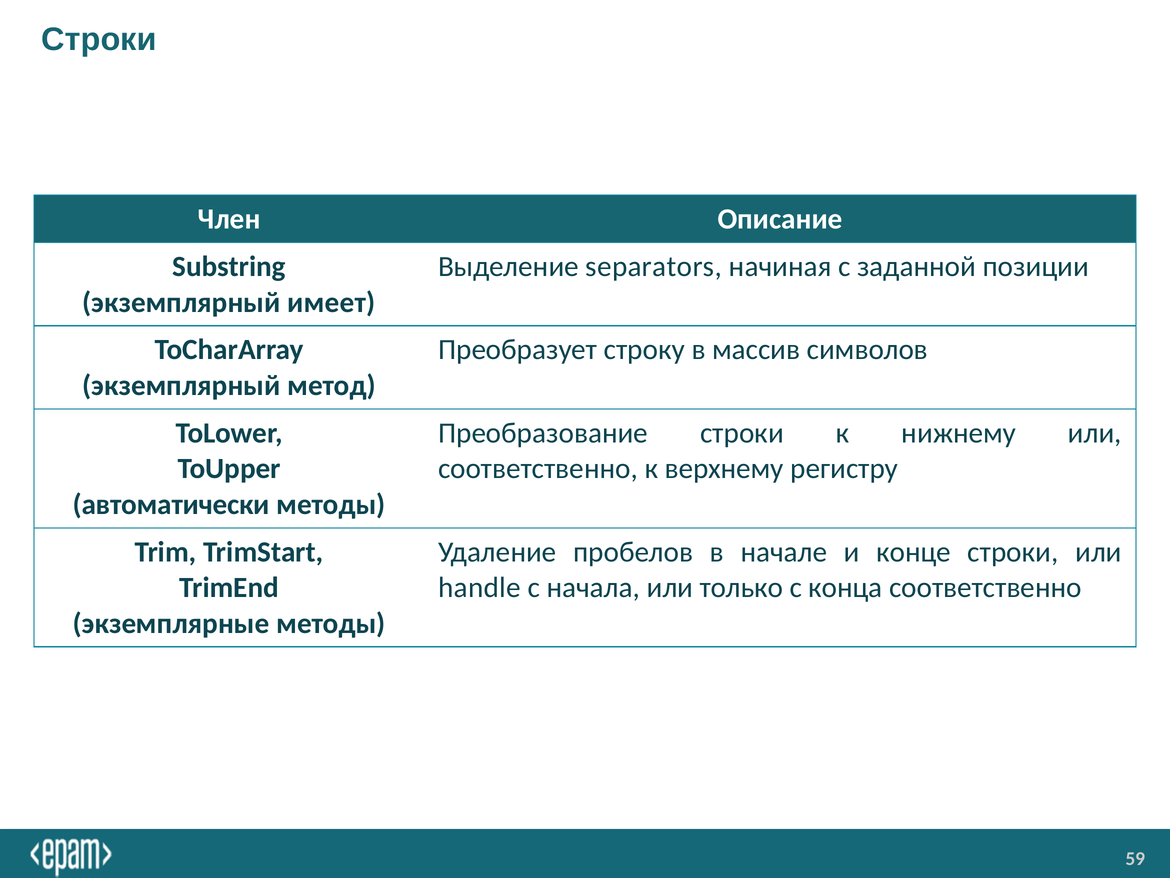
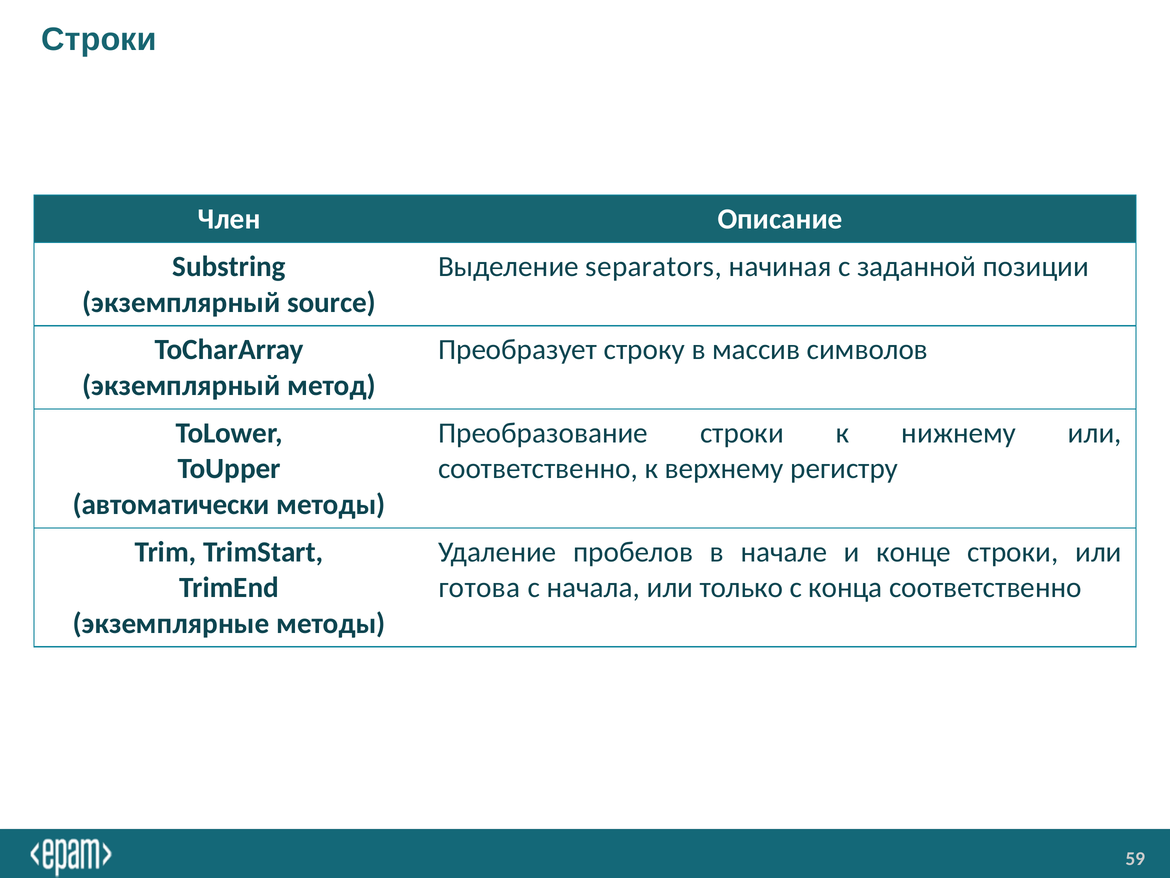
имеет: имеет -> source
handle: handle -> готова
